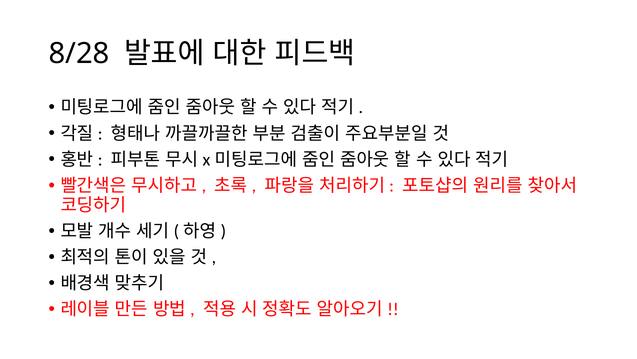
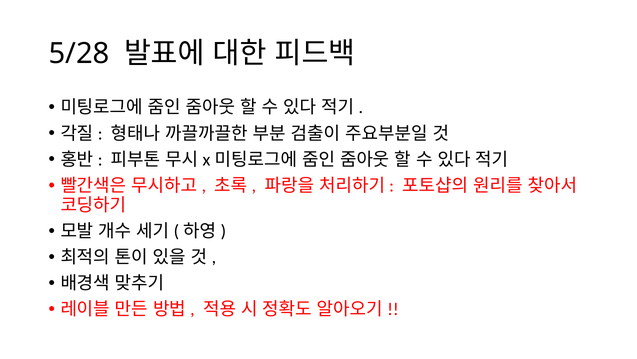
8/28: 8/28 -> 5/28
